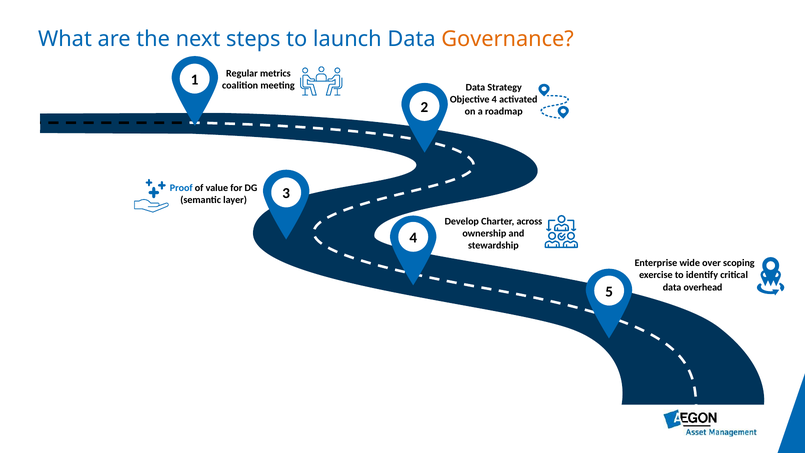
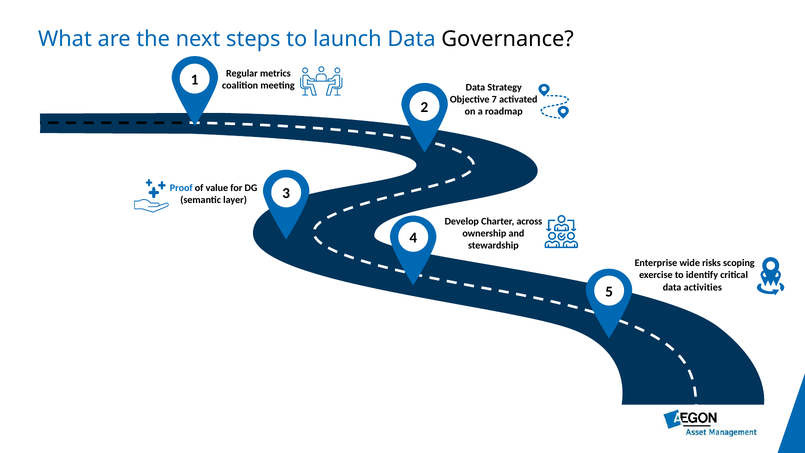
Governance colour: orange -> black
Objective 4: 4 -> 7
over: over -> risks
overhead: overhead -> activities
